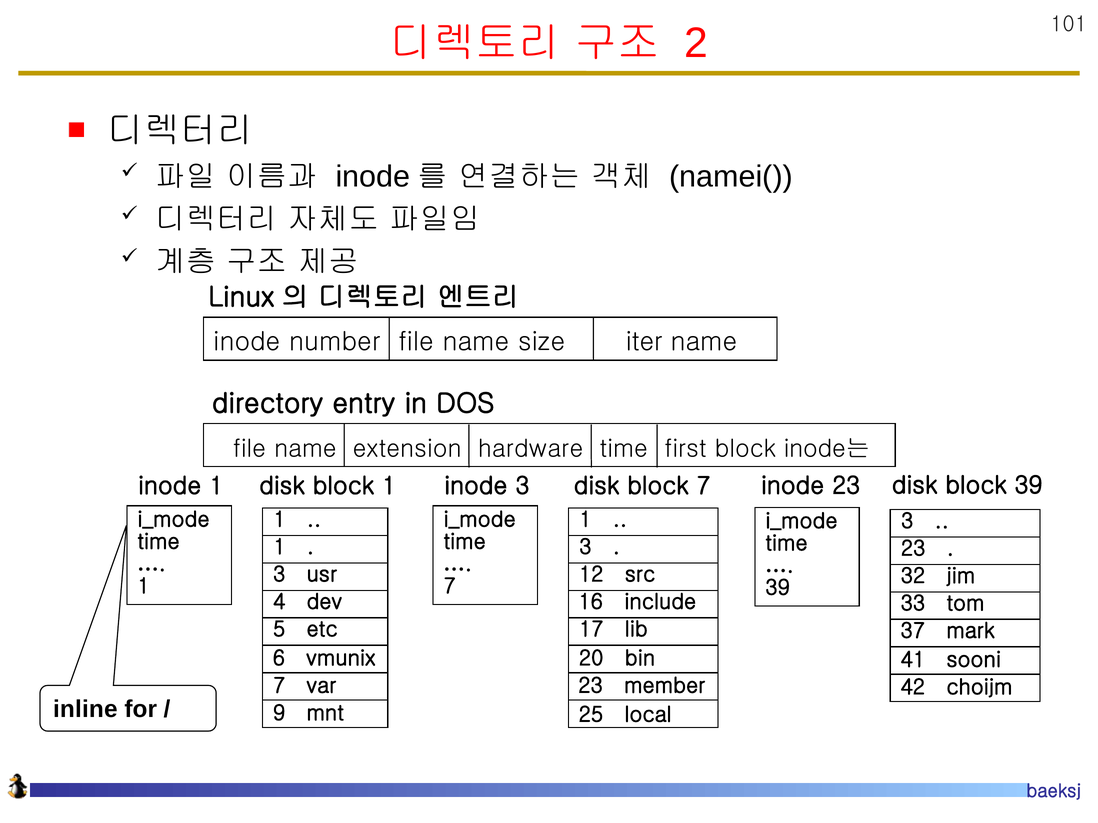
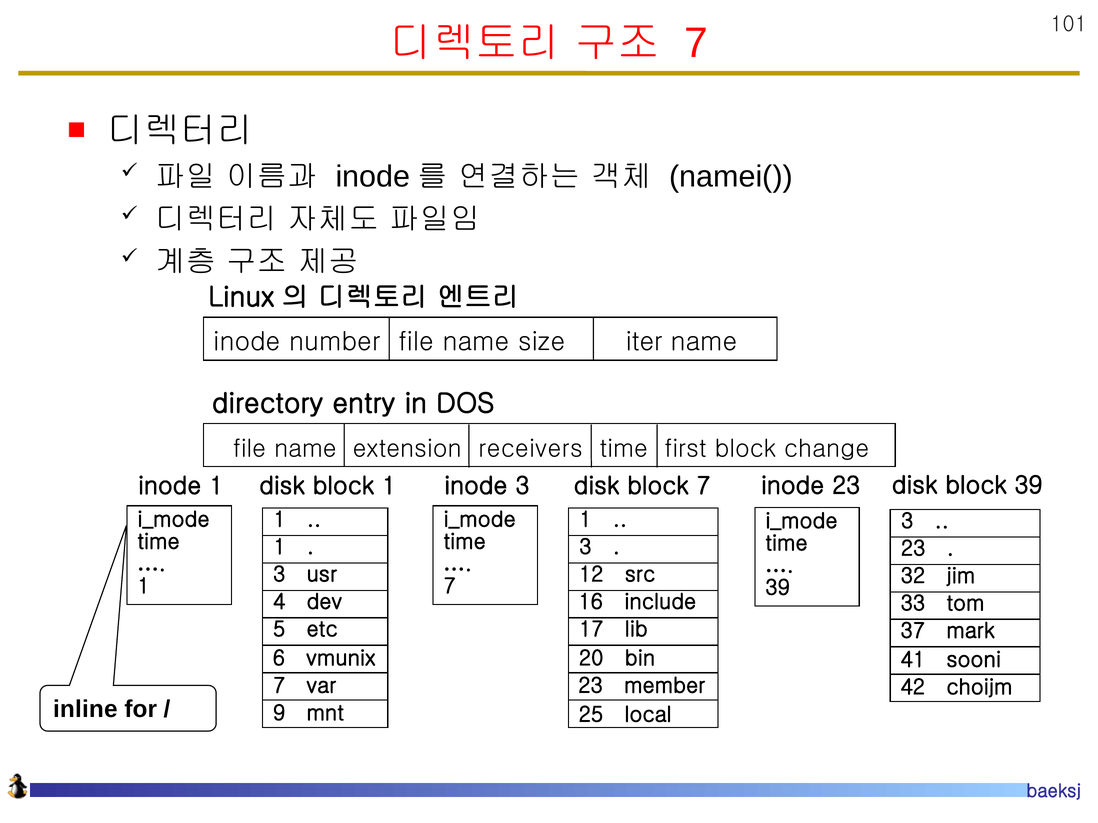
2 at (696, 43): 2 -> 7
hardware: hardware -> receivers
inode는: inode는 -> change
